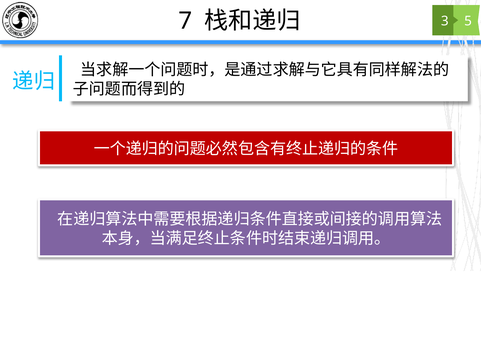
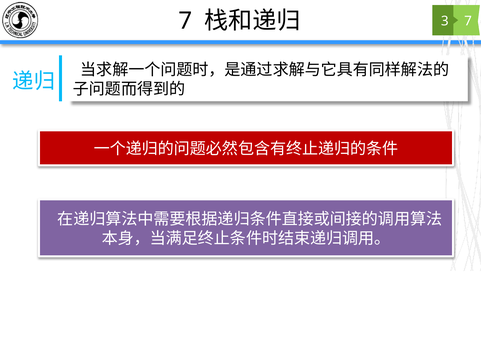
5 at (468, 21): 5 -> 7
